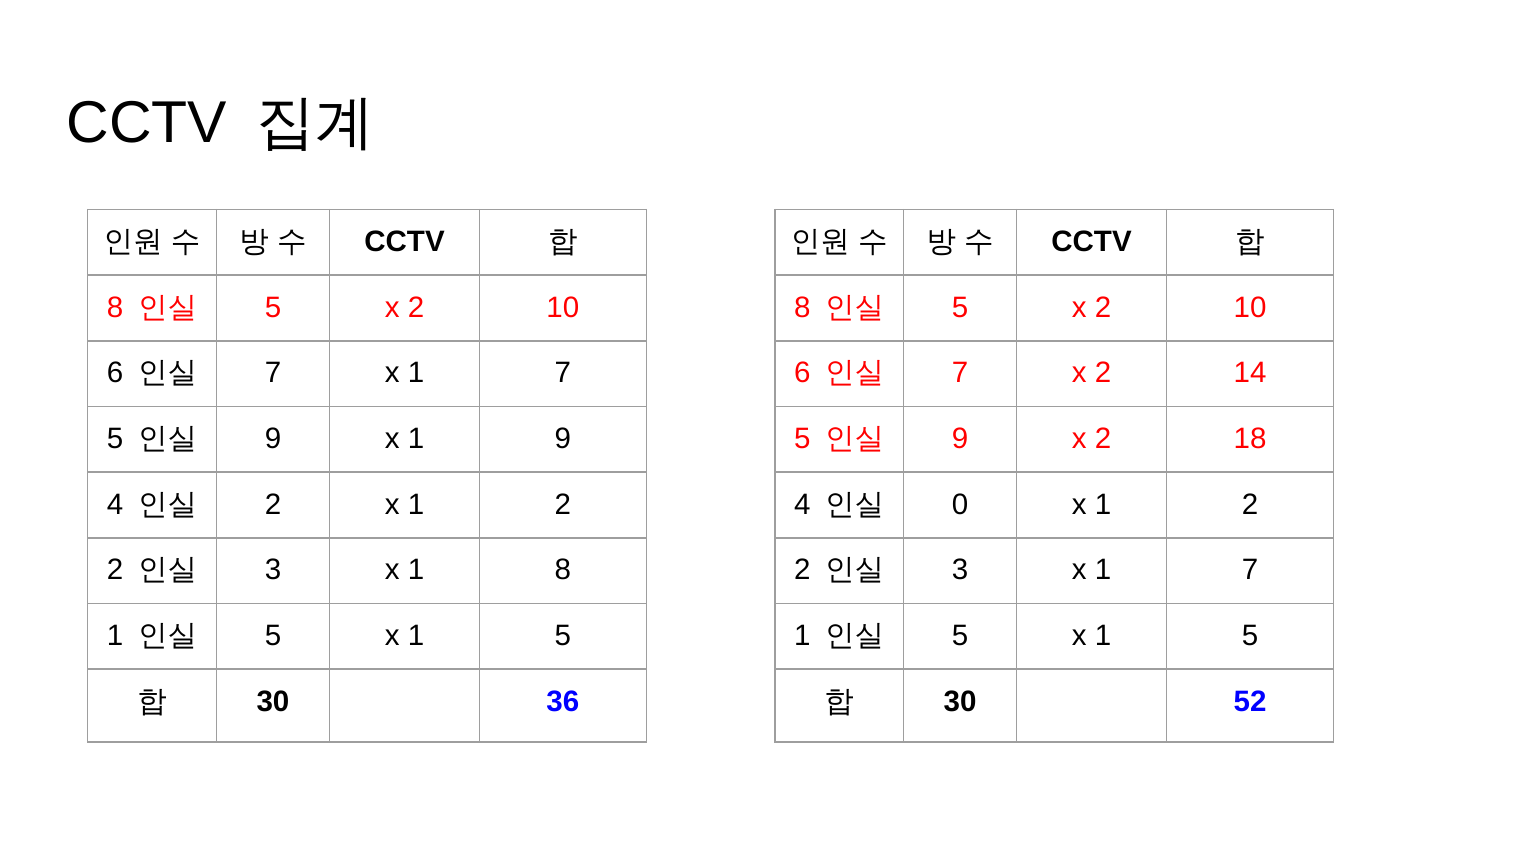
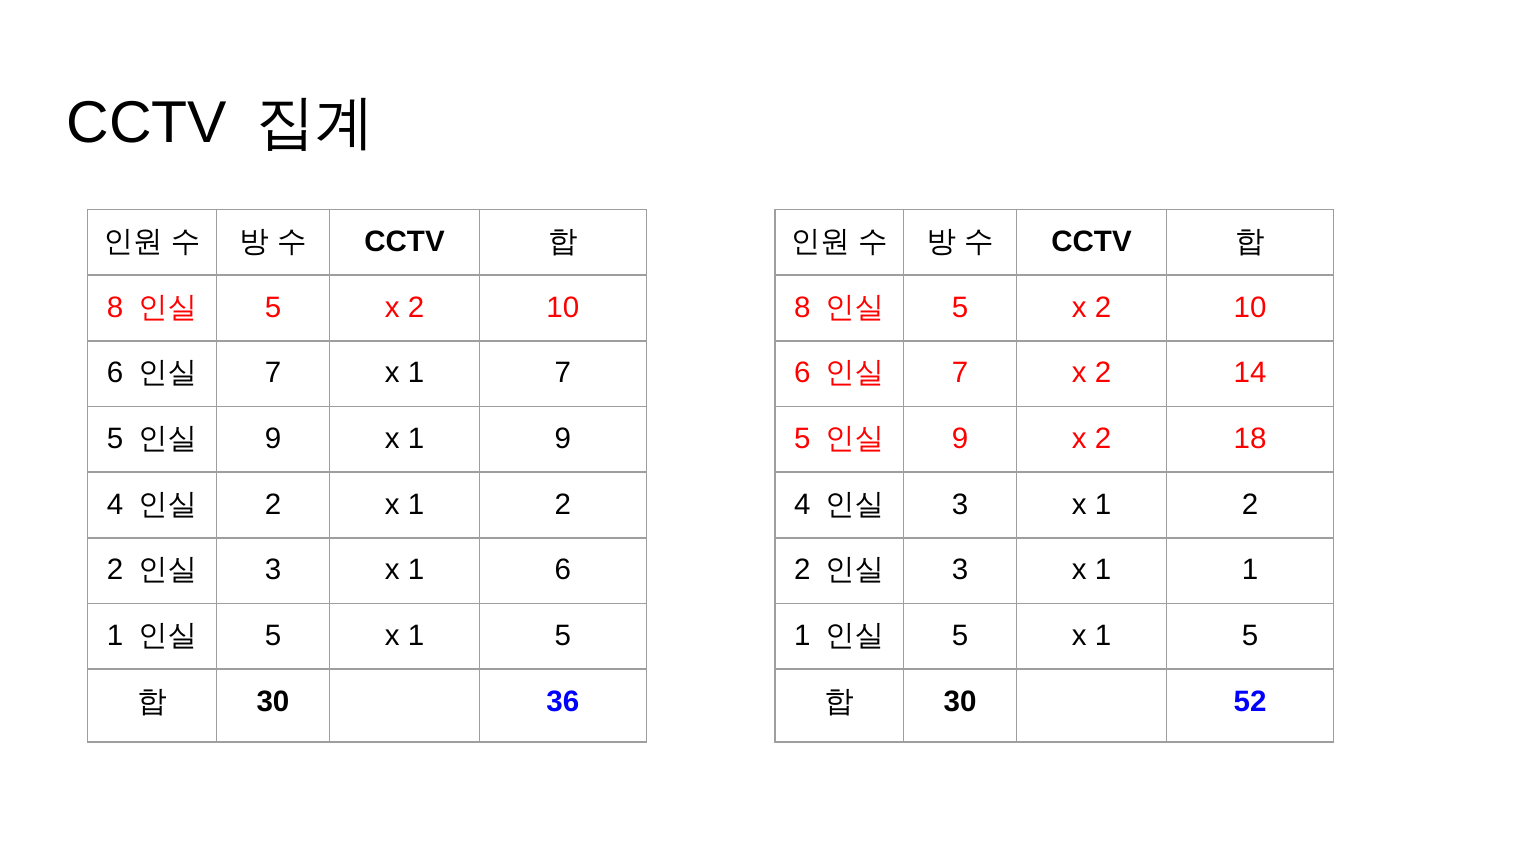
0 at (960, 505): 0 -> 3
1 8: 8 -> 6
3 x 1 7: 7 -> 1
